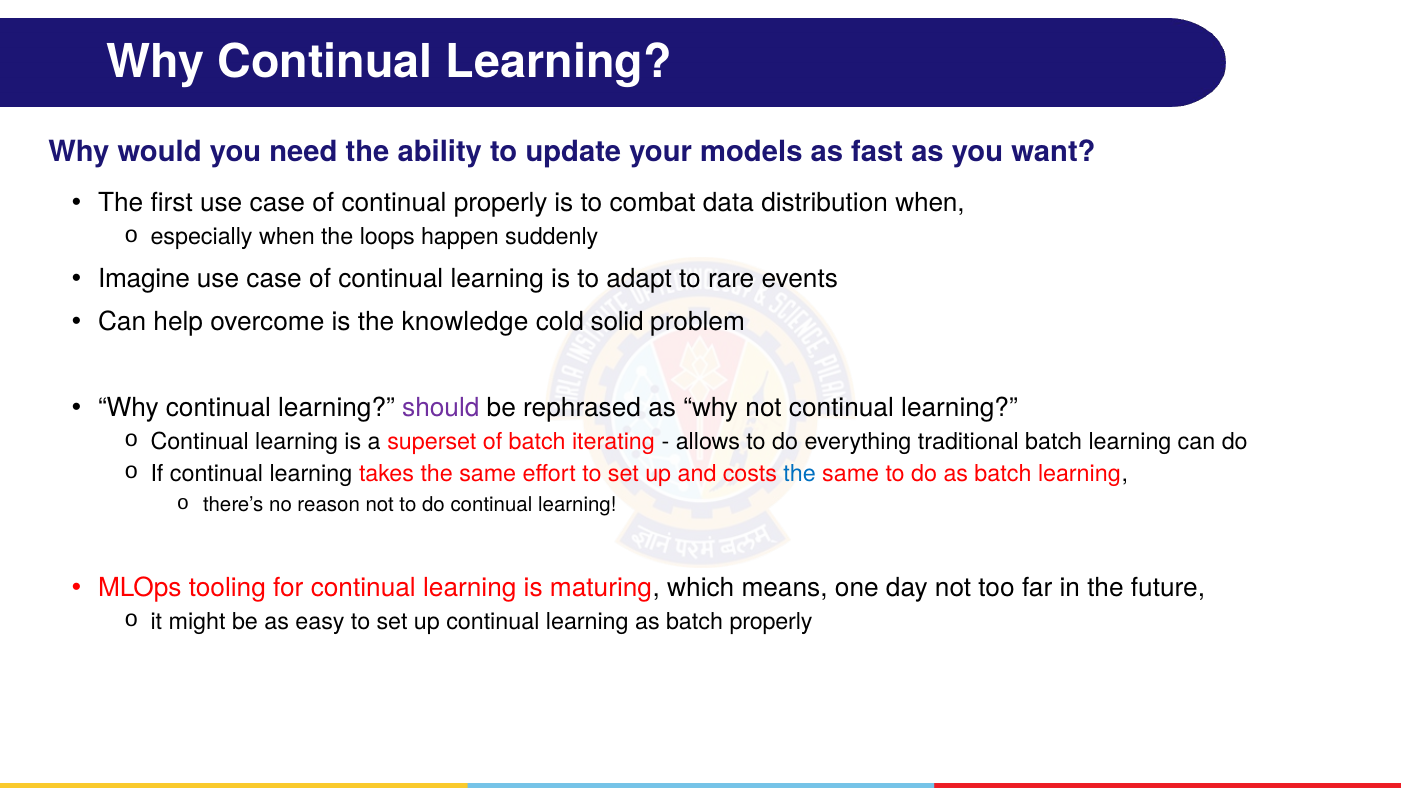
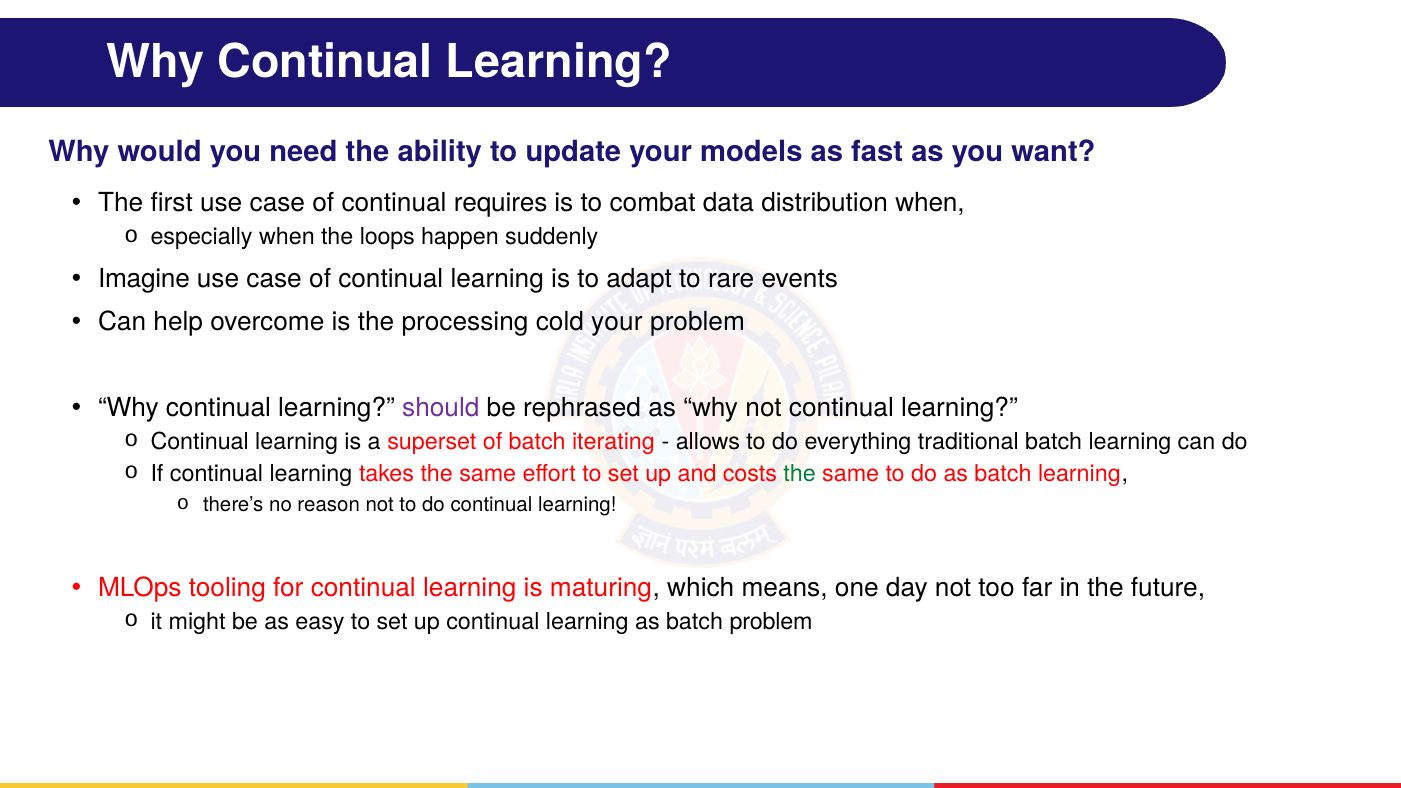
continual properly: properly -> requires
knowledge: knowledge -> processing
cold solid: solid -> your
the at (800, 474) colour: blue -> green
batch properly: properly -> problem
